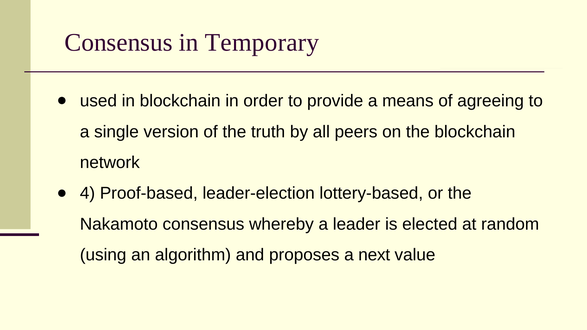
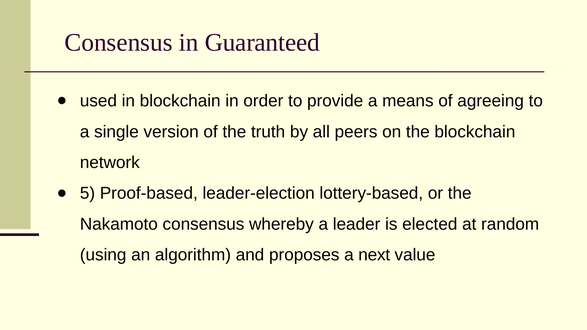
Temporary: Temporary -> Guaranteed
4: 4 -> 5
